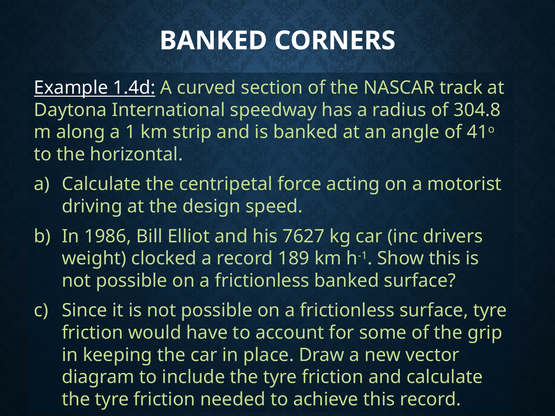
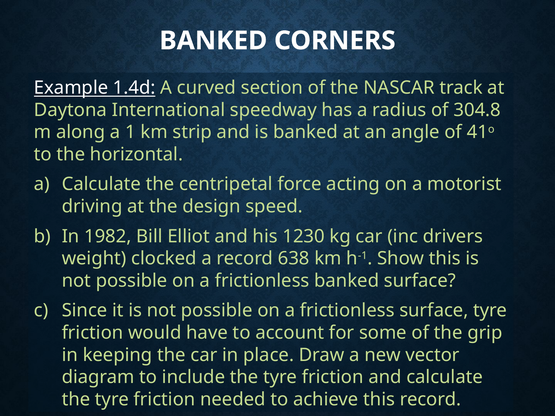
1986: 1986 -> 1982
7627: 7627 -> 1230
189: 189 -> 638
